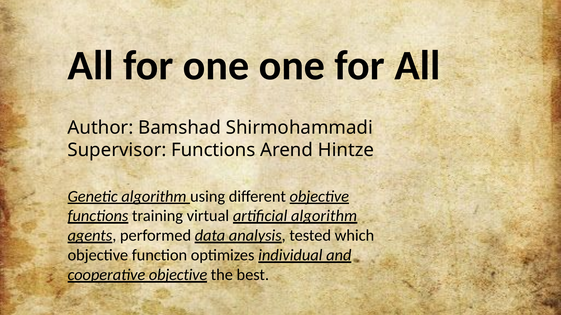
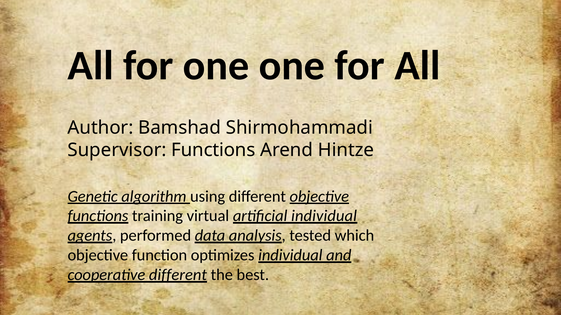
artificial algorithm: algorithm -> individual
cooperative objective: objective -> different
